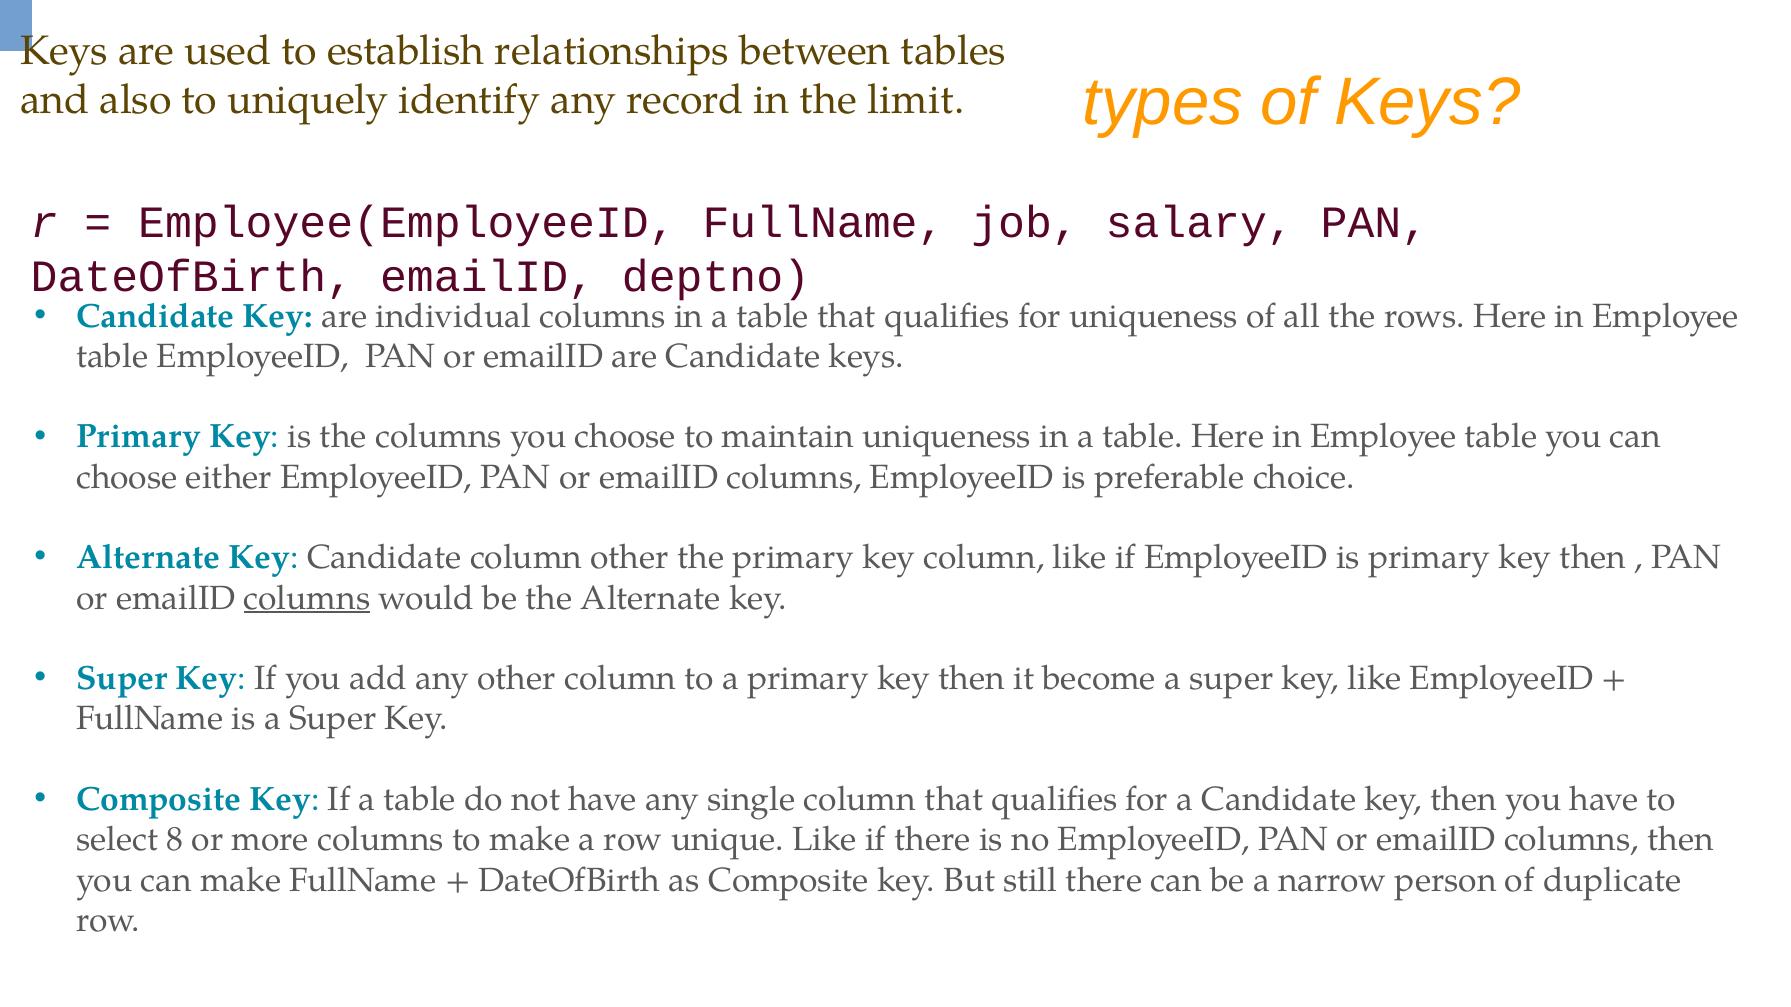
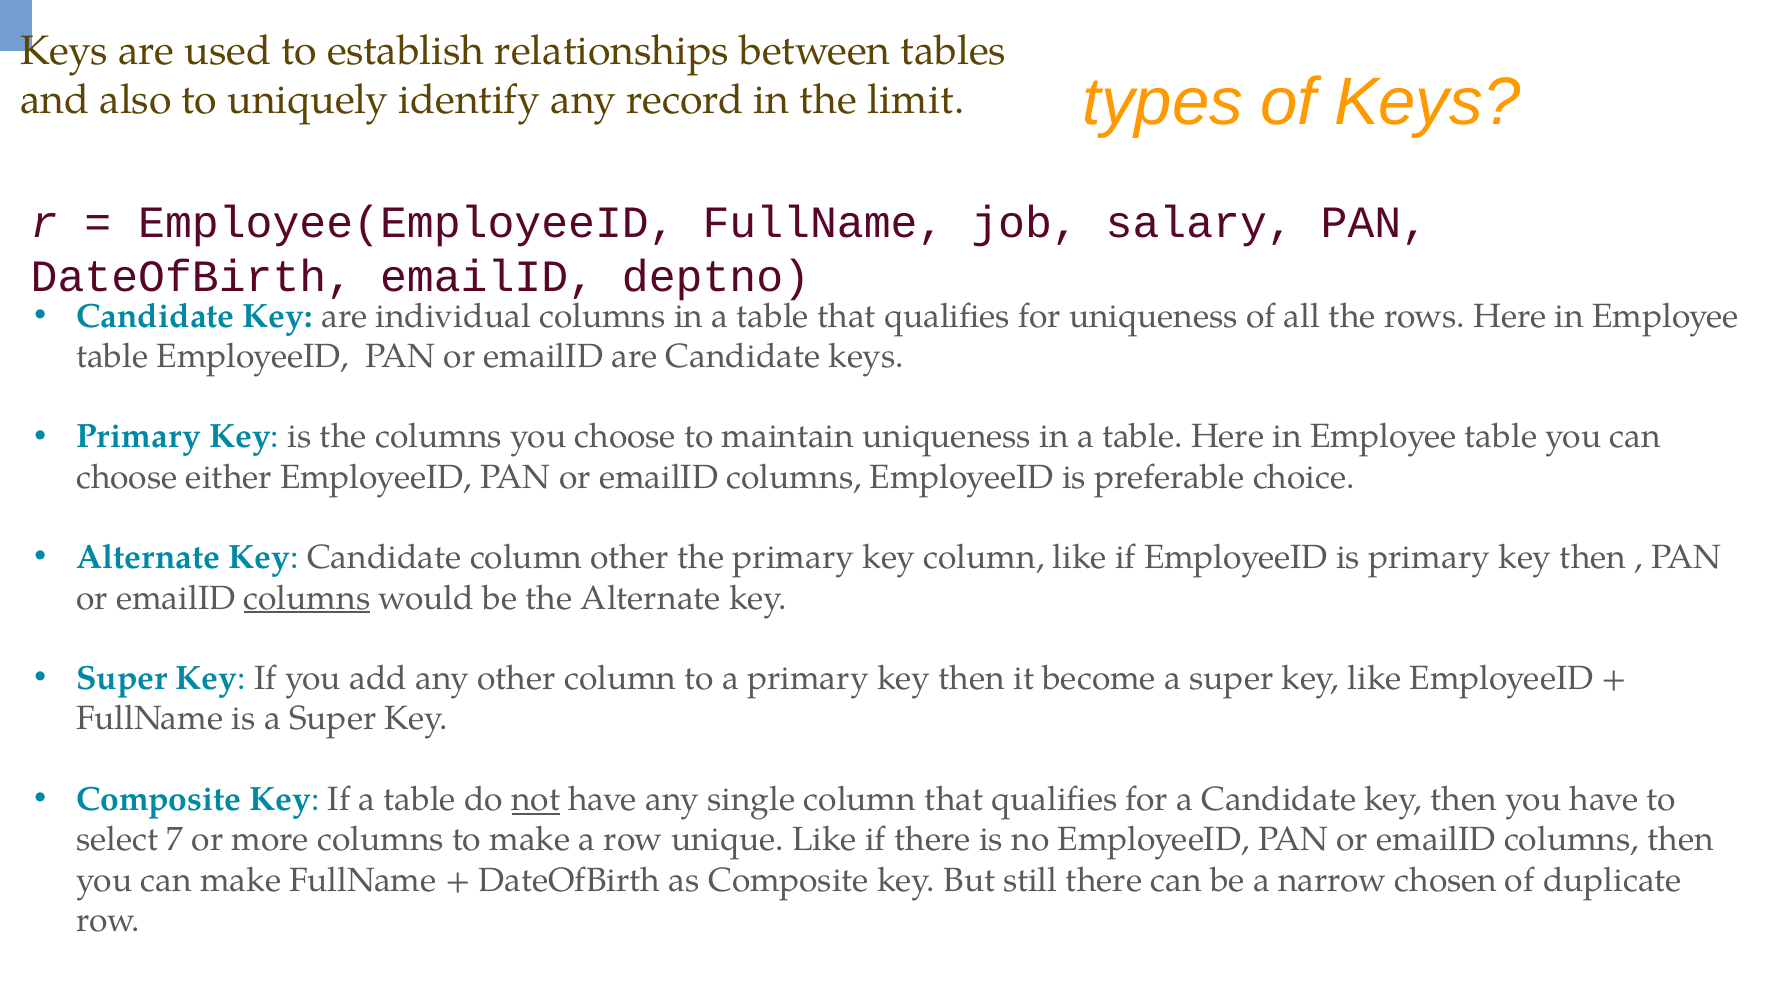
not underline: none -> present
8: 8 -> 7
person: person -> chosen
